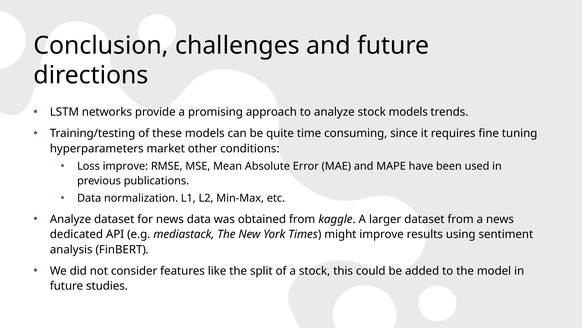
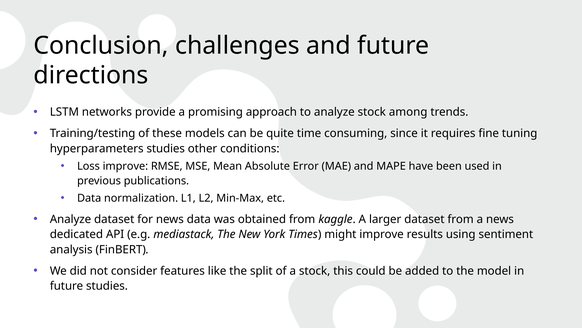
stock models: models -> among
hyperparameters market: market -> studies
